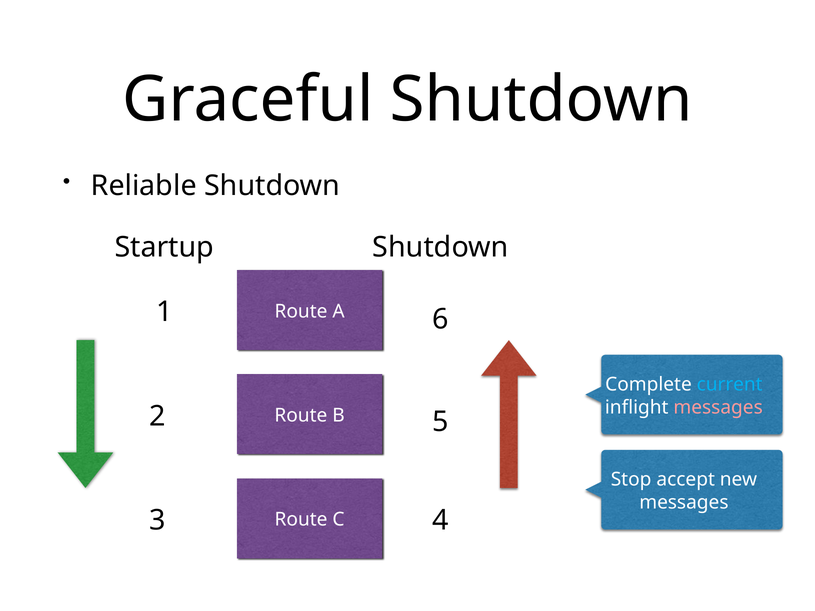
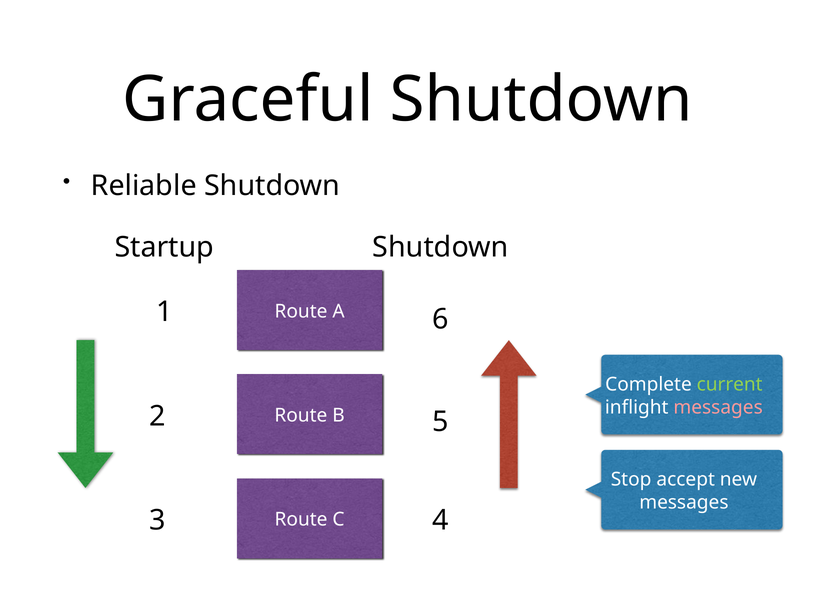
current colour: light blue -> light green
